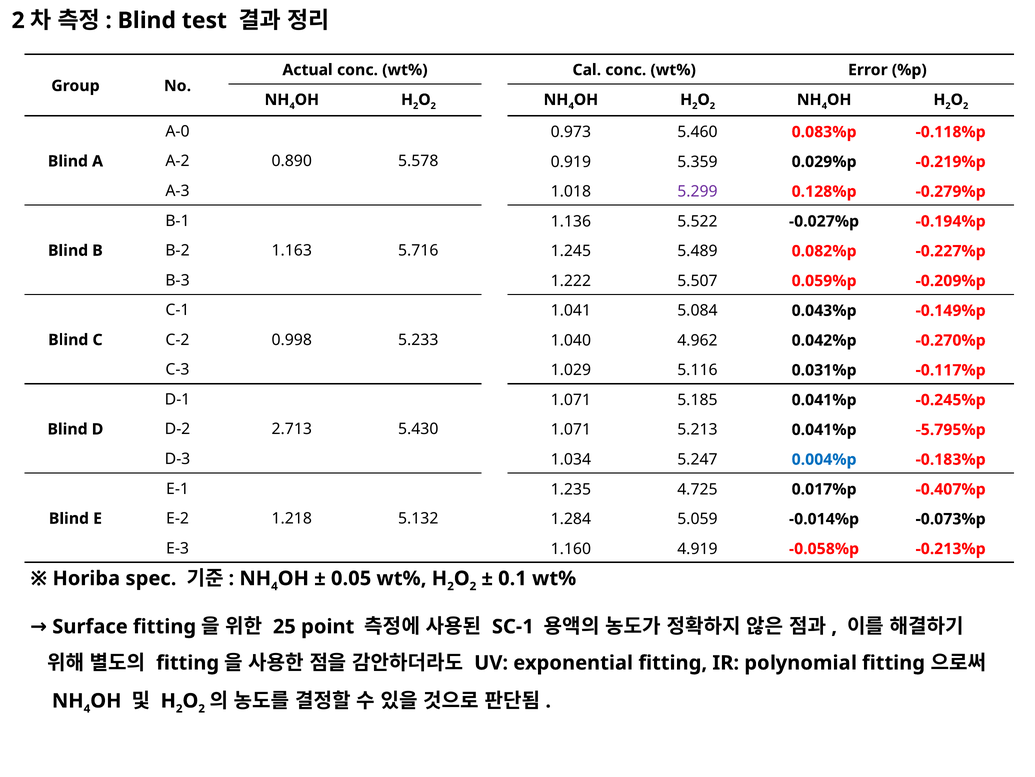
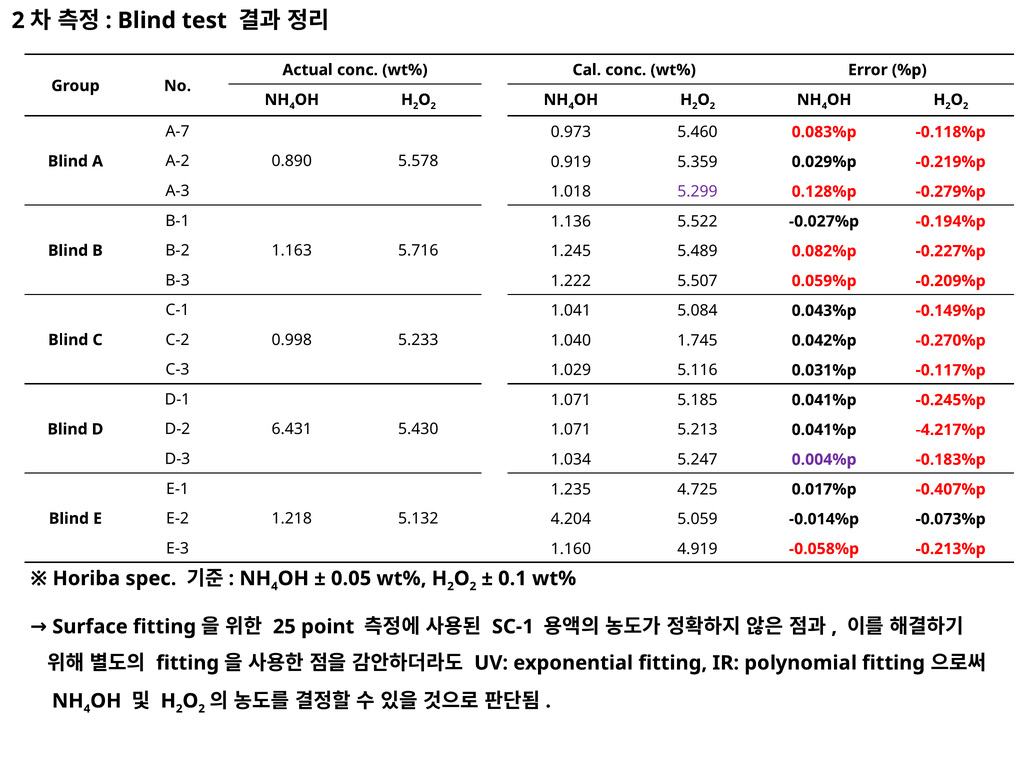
A-0: A-0 -> A-7
4.962: 4.962 -> 1.745
2.713: 2.713 -> 6.431
-5.795%p: -5.795%p -> -4.217%p
0.004%p colour: blue -> purple
1.284: 1.284 -> 4.204
